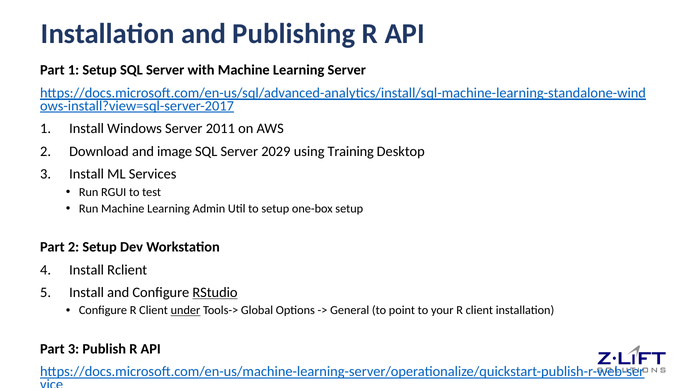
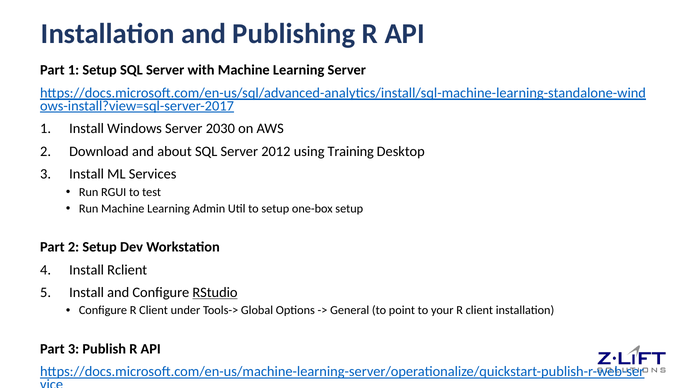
2011: 2011 -> 2030
image: image -> about
2029: 2029 -> 2012
under underline: present -> none
